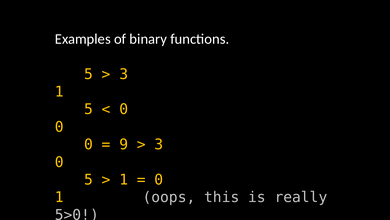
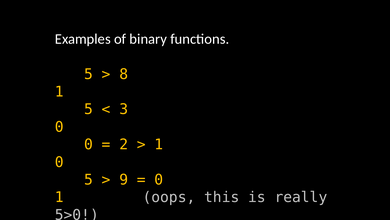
3 at (124, 74): 3 -> 8
0 at (124, 109): 0 -> 3
9: 9 -> 2
3 at (159, 144): 3 -> 1
1 at (124, 179): 1 -> 9
